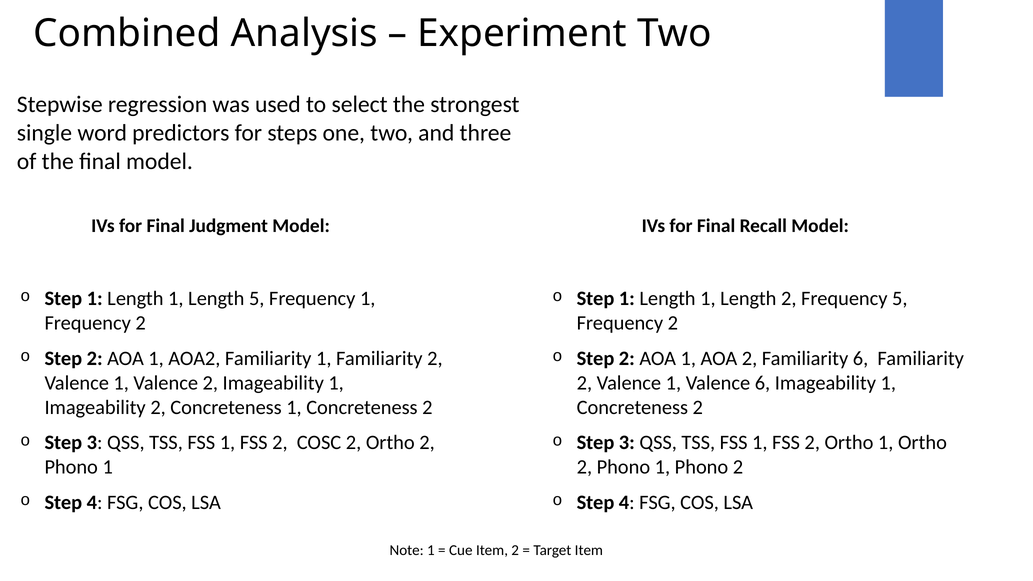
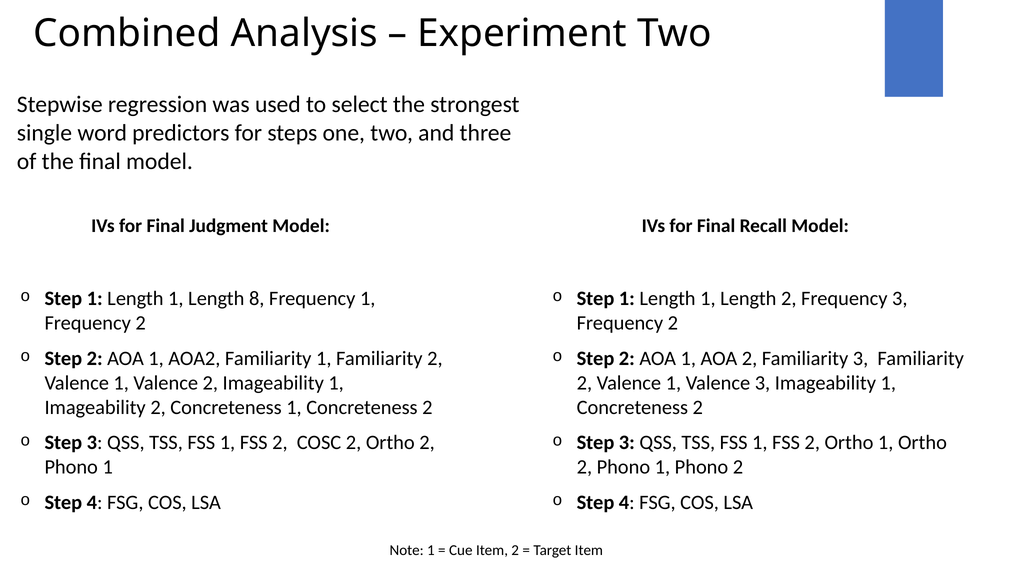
Frequency 5: 5 -> 3
Length 5: 5 -> 8
Familiarity 6: 6 -> 3
Valence 6: 6 -> 3
